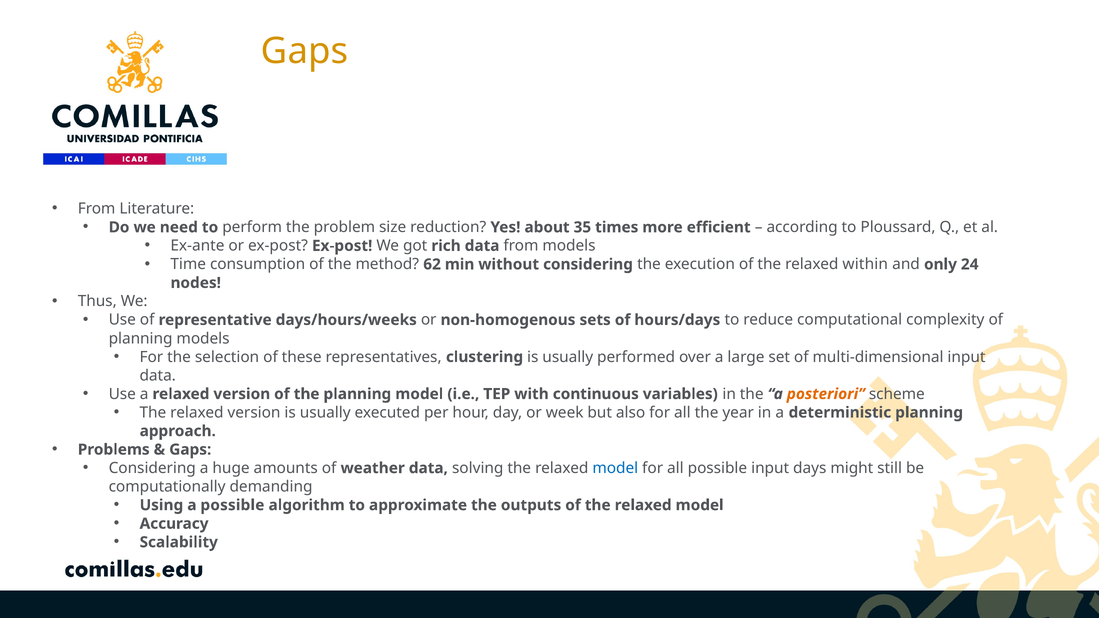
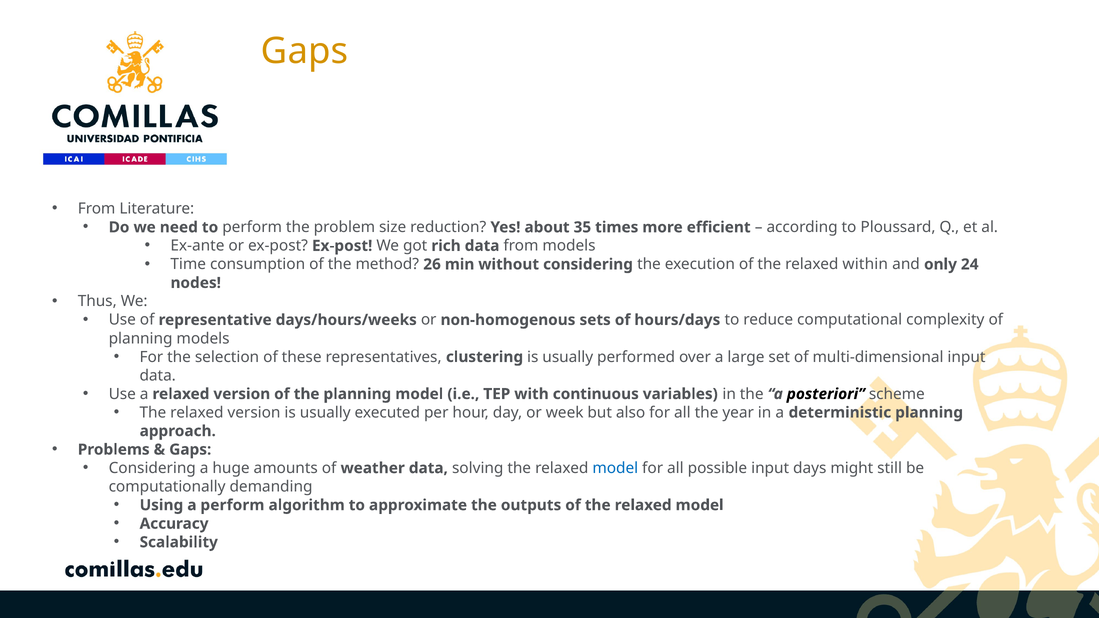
62: 62 -> 26
posteriori colour: orange -> black
a possible: possible -> perform
